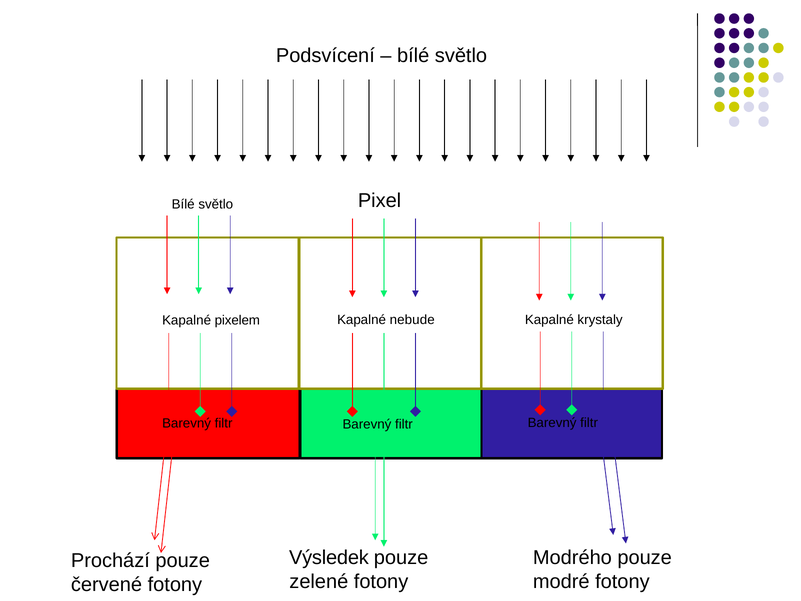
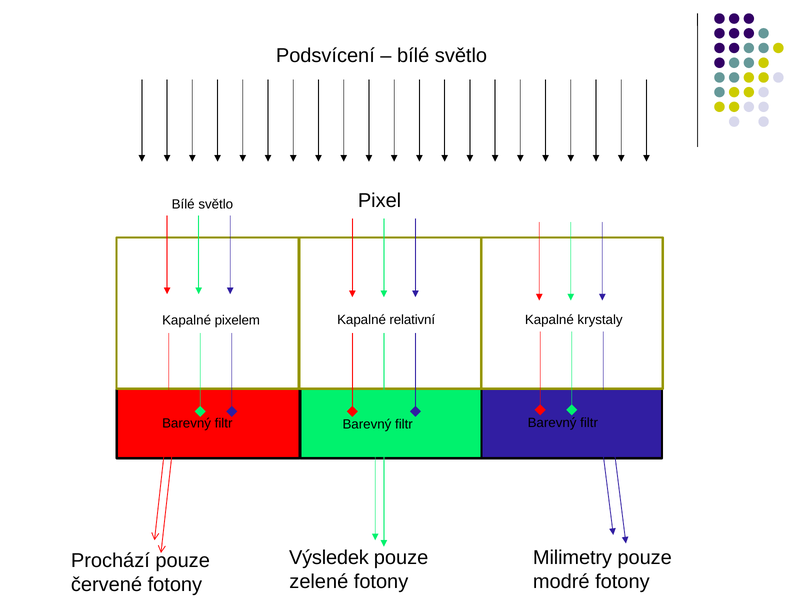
nebude: nebude -> relativní
Modrého: Modrého -> Milimetry
